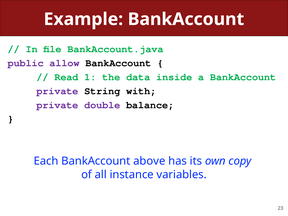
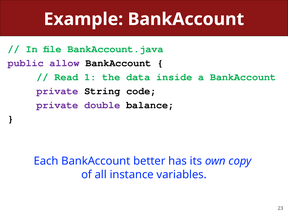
with: with -> code
above: above -> better
